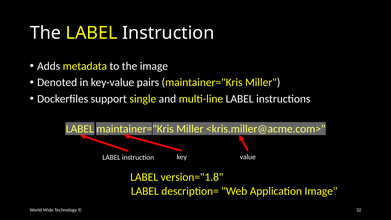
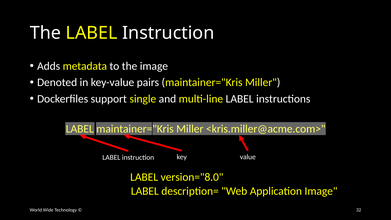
version="1.8: version="1.8 -> version="8.0
